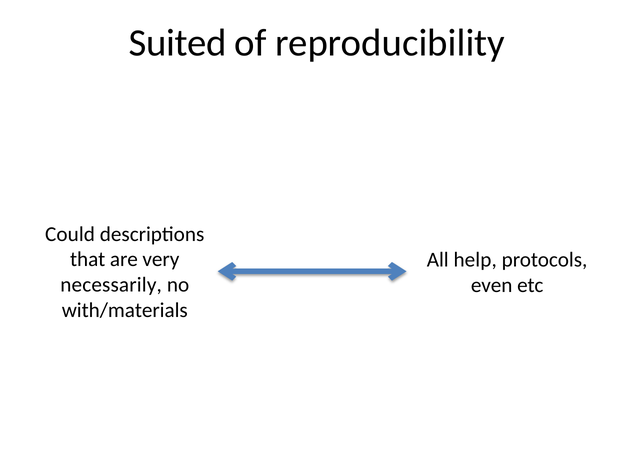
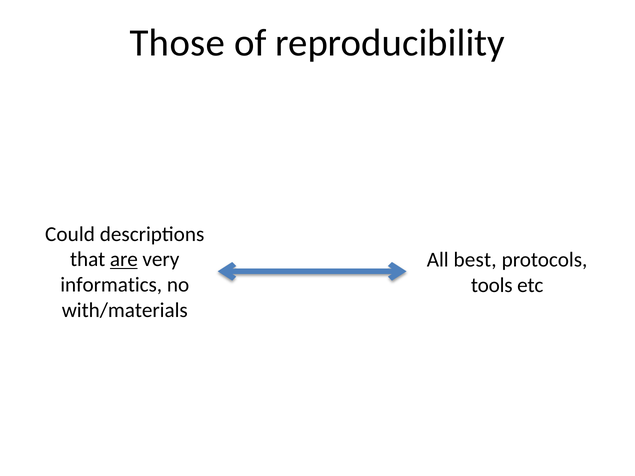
Suited: Suited -> Those
are underline: none -> present
help: help -> best
necessarily: necessarily -> informatics
even: even -> tools
